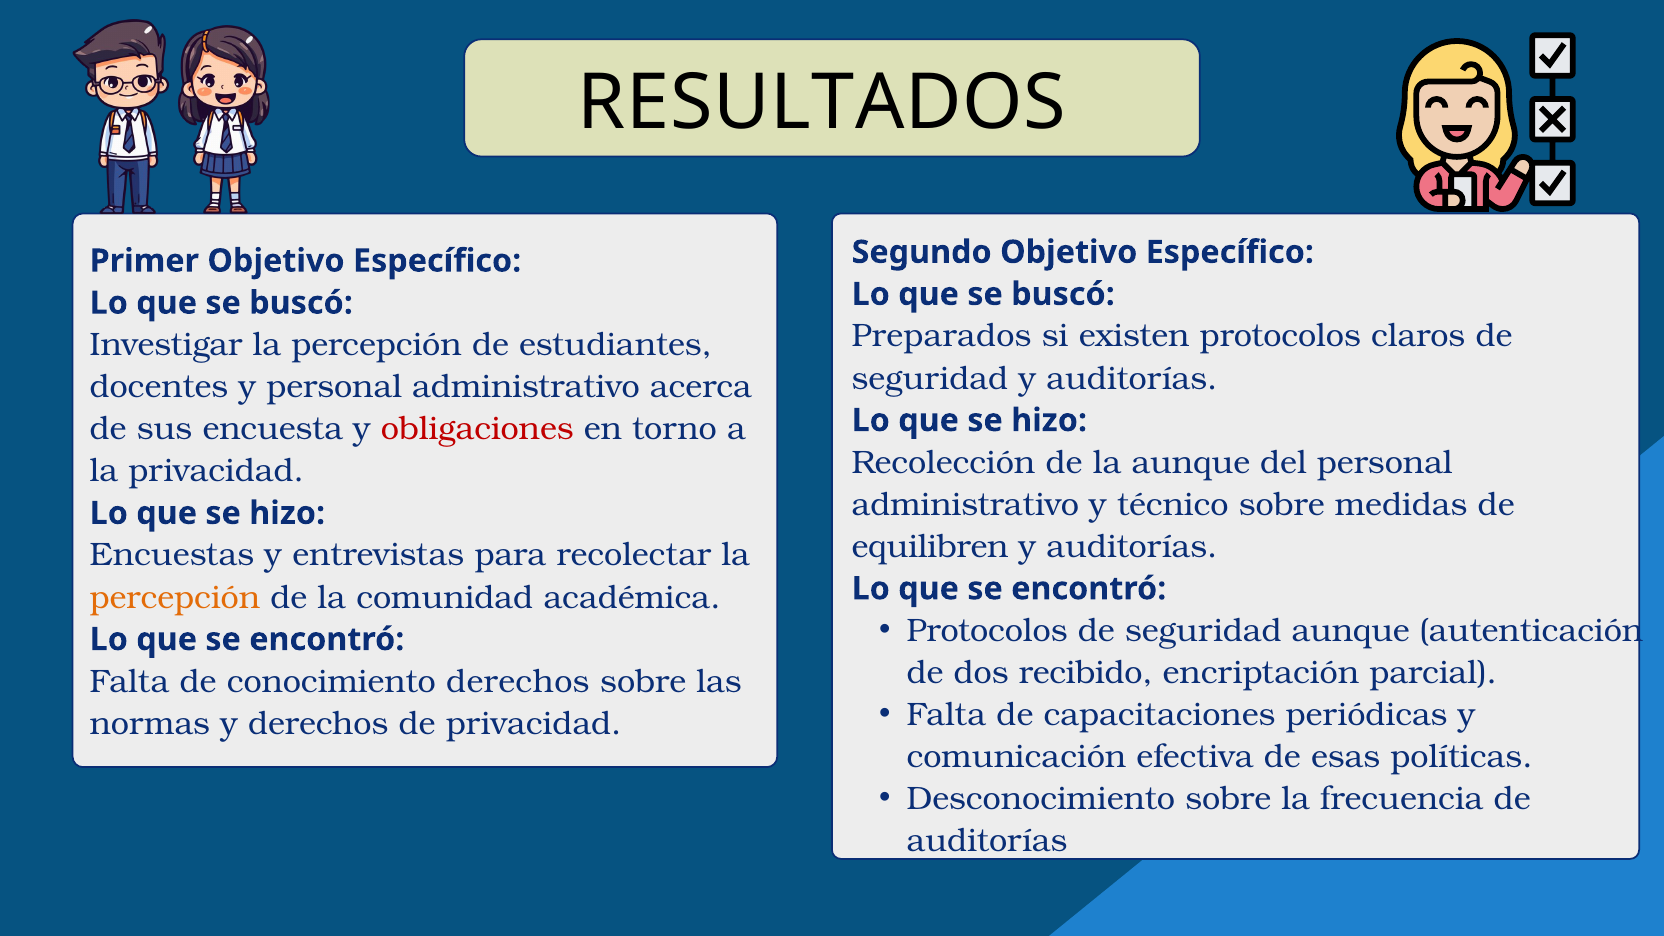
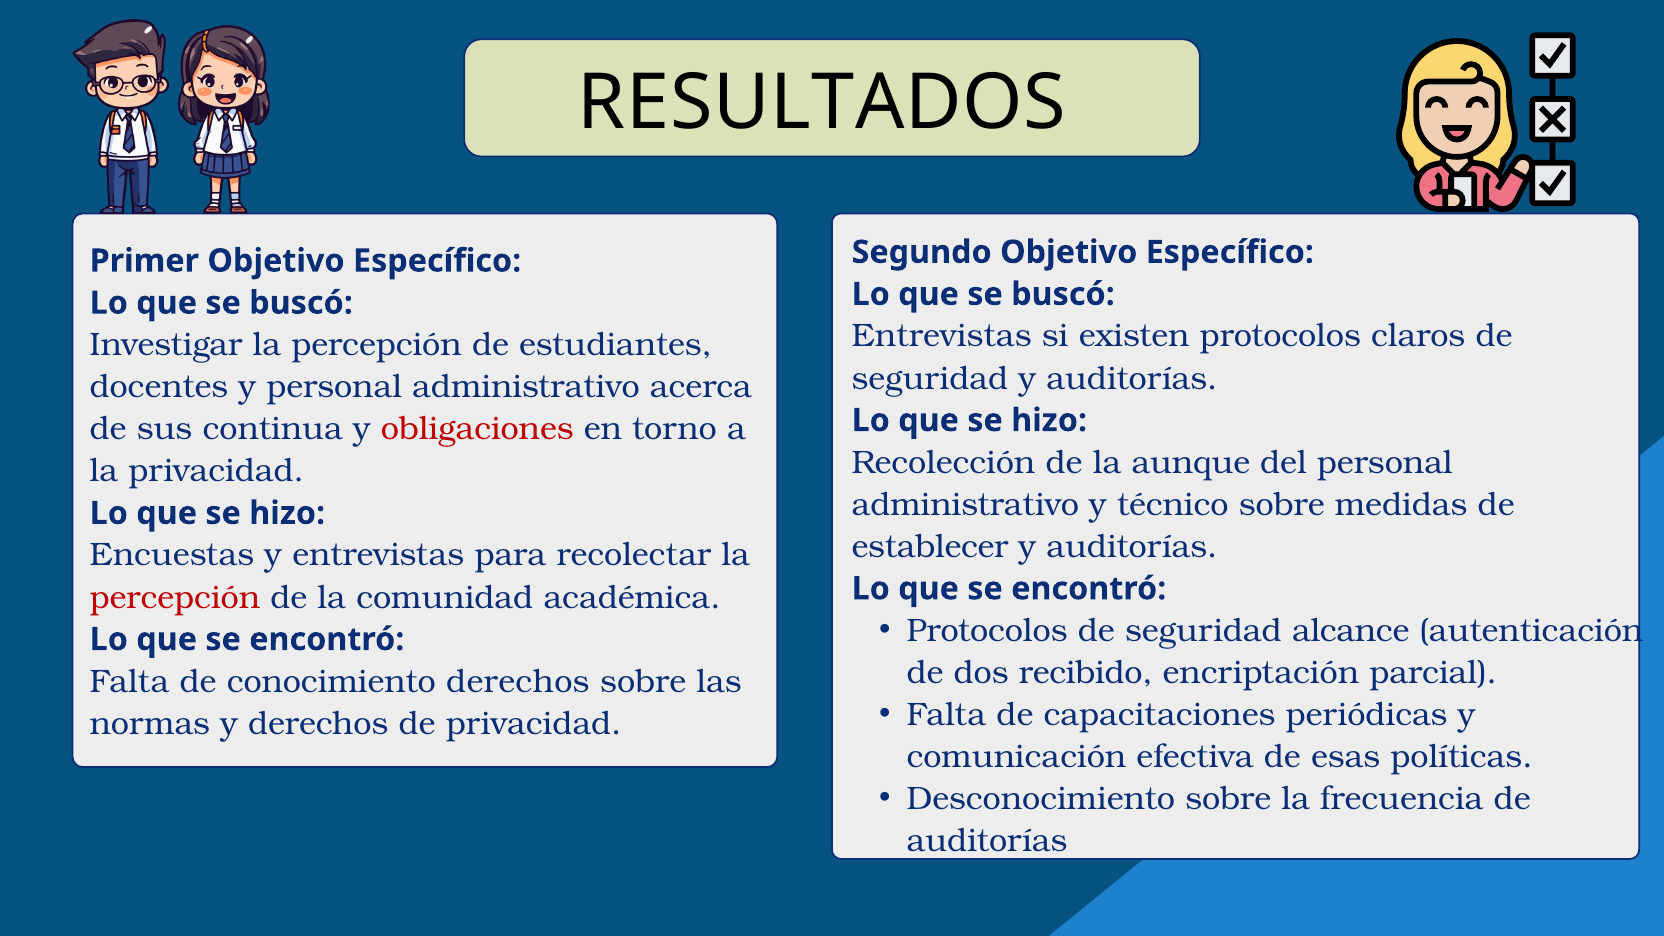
Preparados at (942, 336): Preparados -> Entrevistas
encuesta: encuesta -> continua
equilibren: equilibren -> establecer
percepción at (175, 597) colour: orange -> red
seguridad aunque: aunque -> alcance
